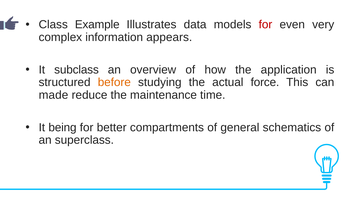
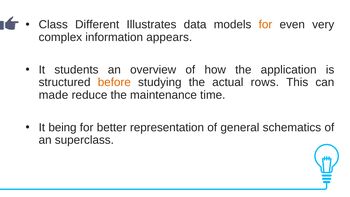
Example: Example -> Different
for at (265, 25) colour: red -> orange
subclass: subclass -> students
force: force -> rows
compartments: compartments -> representation
